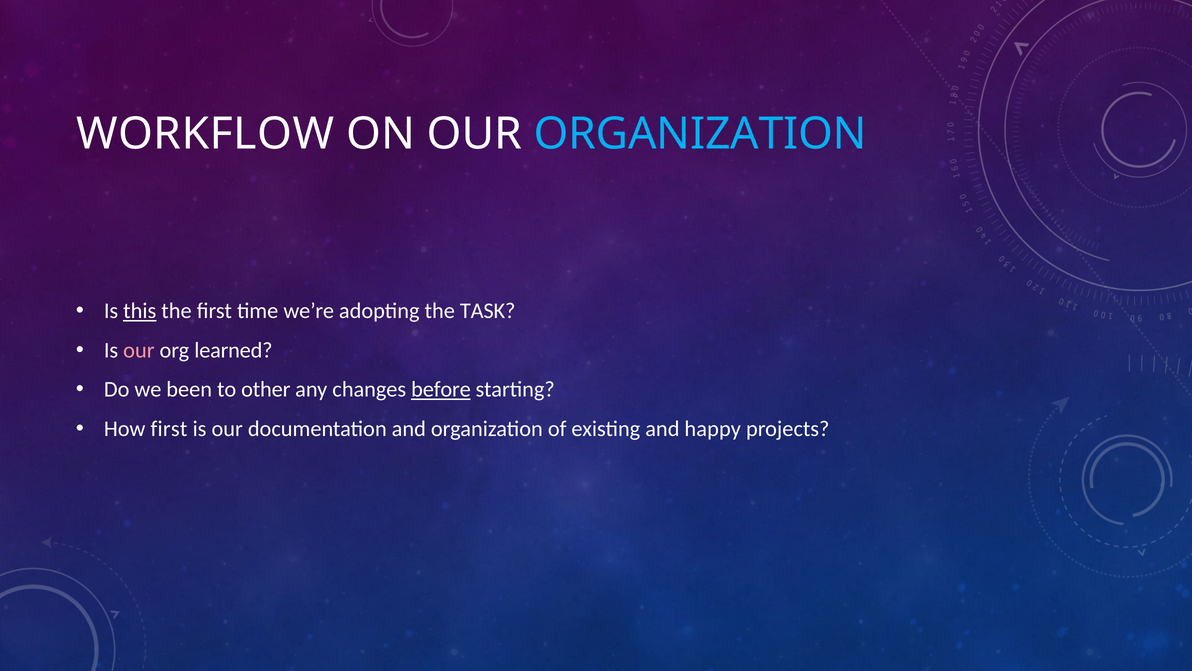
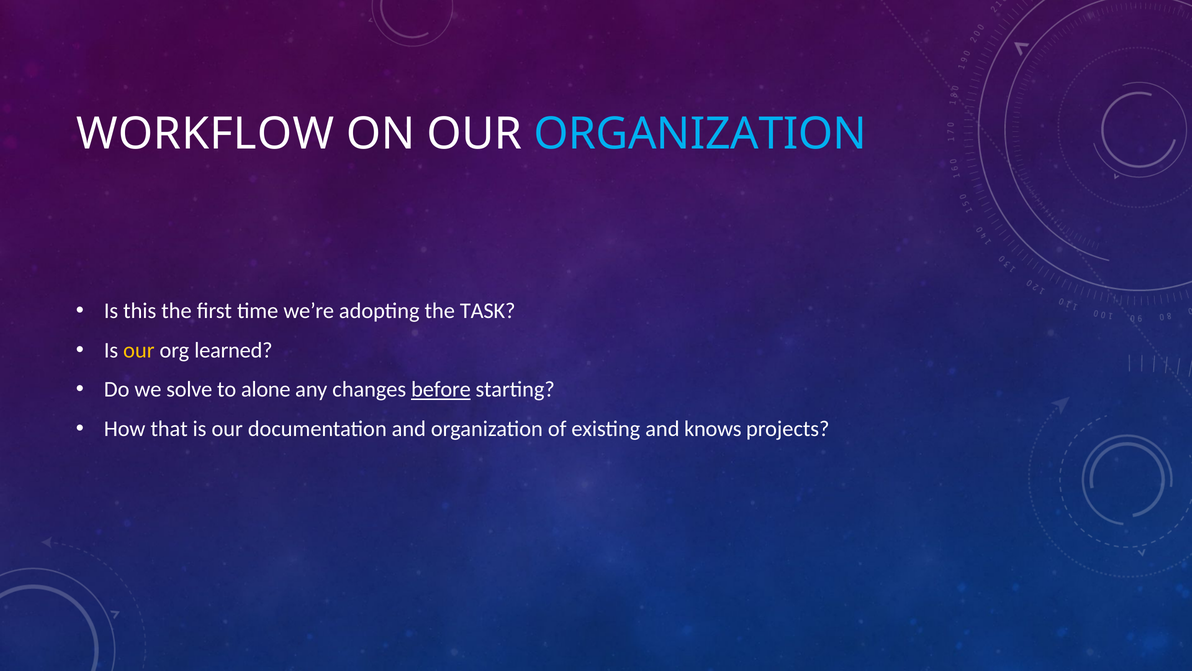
this underline: present -> none
our at (139, 350) colour: pink -> yellow
been: been -> solve
other: other -> alone
How first: first -> that
happy: happy -> knows
